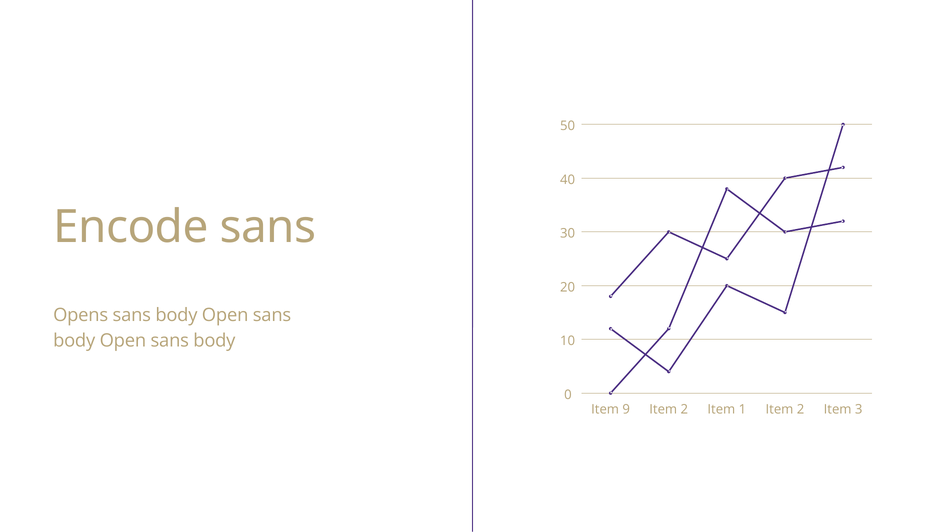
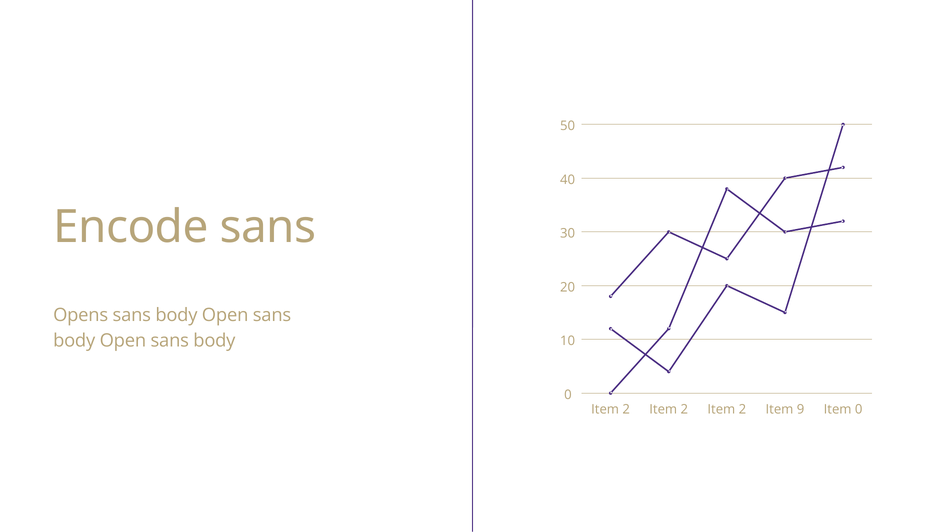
9 at (626, 409): 9 -> 2
1 at (742, 409): 1 -> 2
2 at (801, 409): 2 -> 9
Item 3: 3 -> 0
